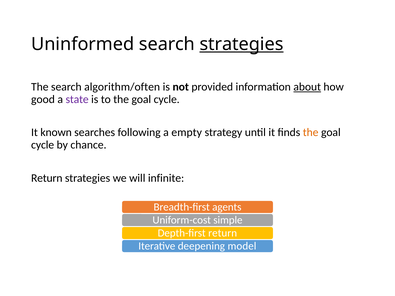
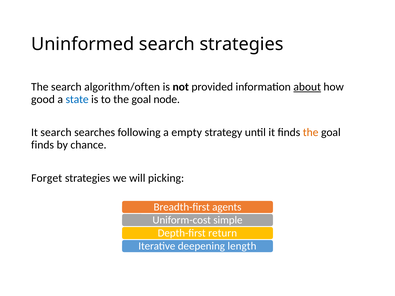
strategies at (241, 44) underline: present -> none
state colour: purple -> blue
to the goal cycle: cycle -> node
It known: known -> search
cycle at (43, 145): cycle -> finds
Return at (47, 178): Return -> Forget
infinite: infinite -> picking
model: model -> length
